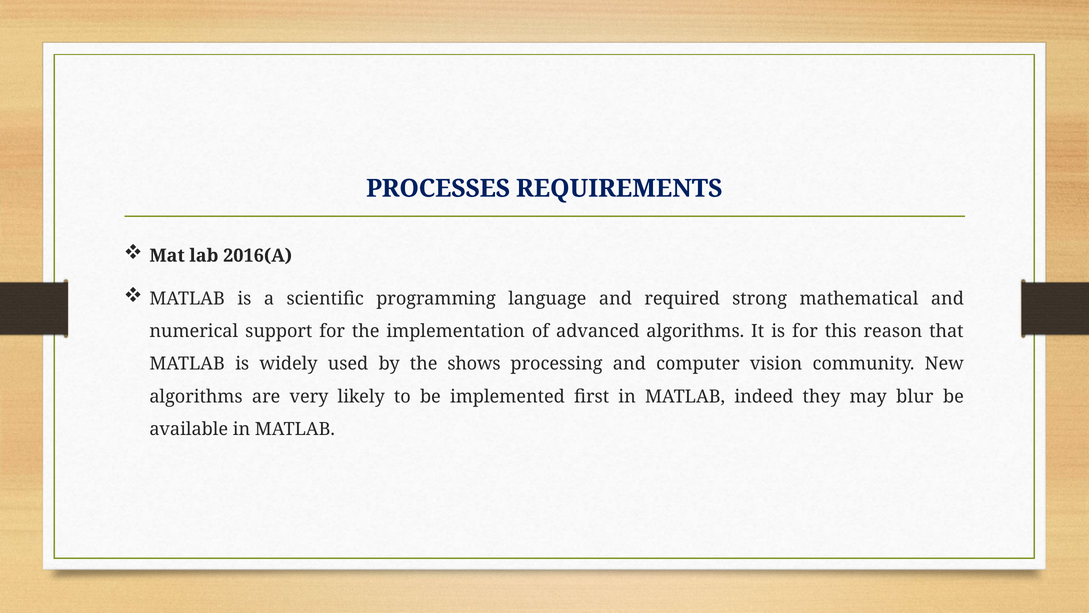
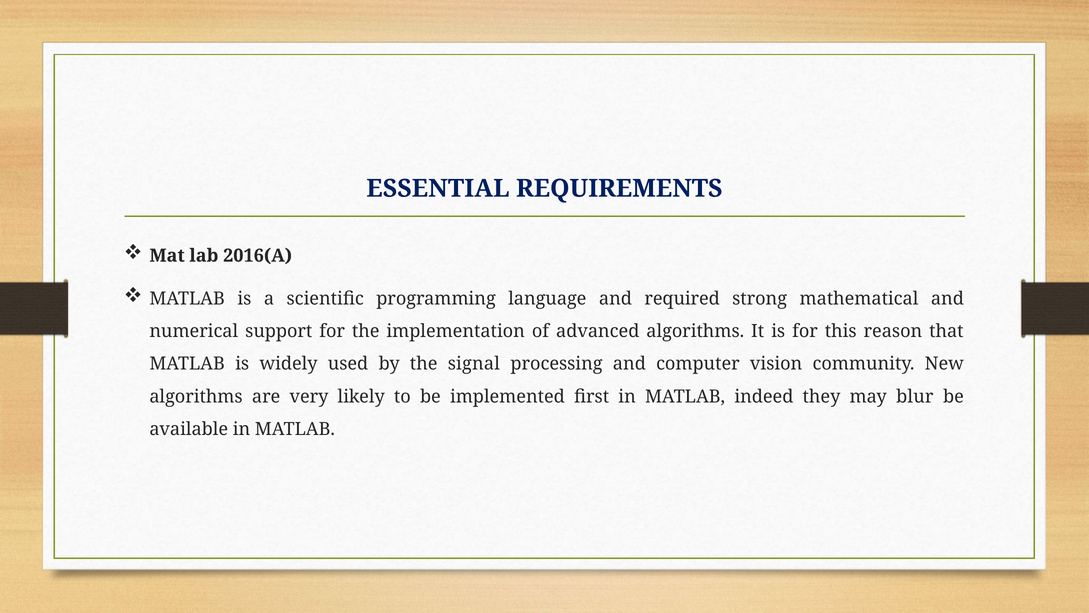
PROCESSES: PROCESSES -> ESSENTIAL
shows: shows -> signal
